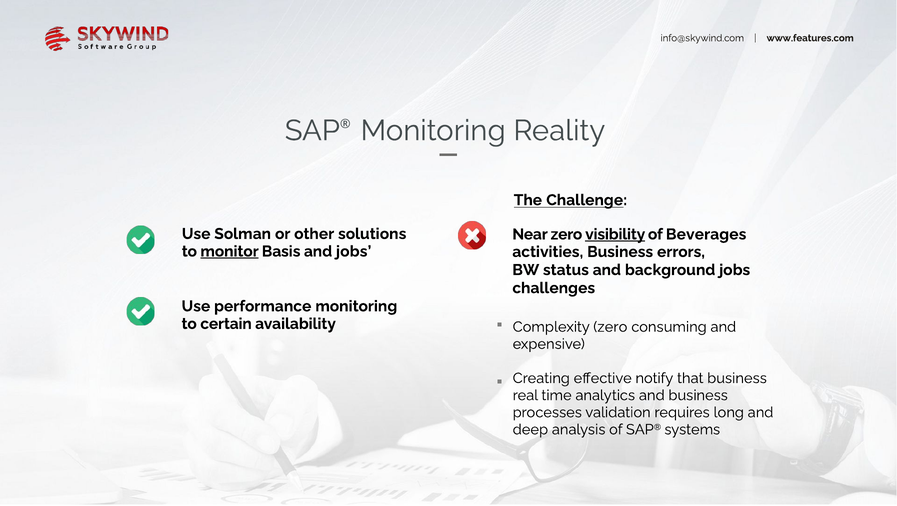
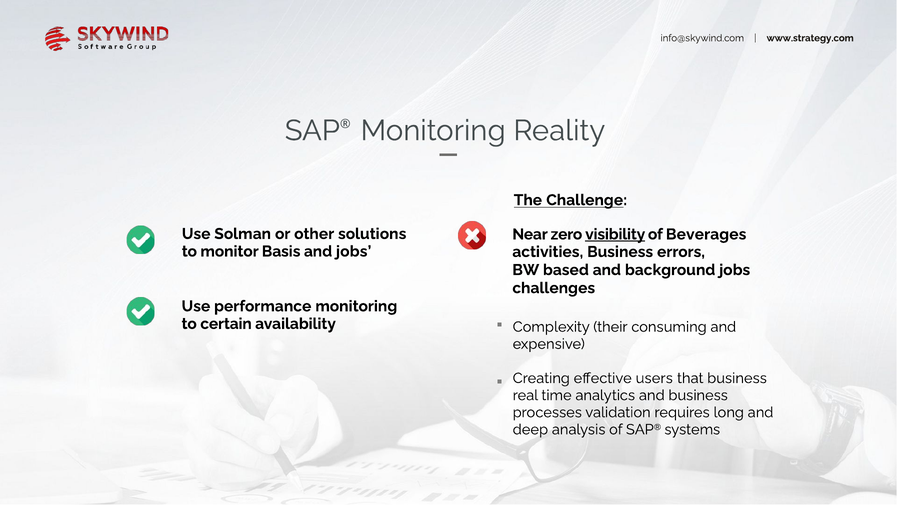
www.features.com: www.features.com -> www.strategy.com
monitor underline: present -> none
status: status -> based
Complexity zero: zero -> their
notify: notify -> users
